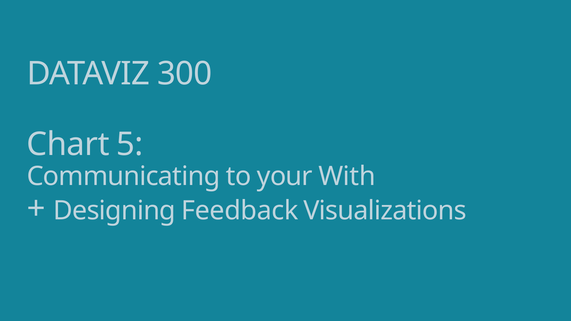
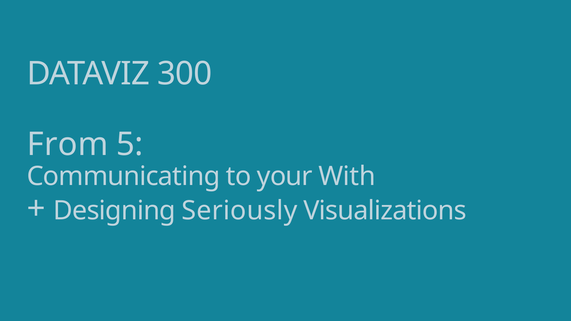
Chart: Chart -> From
Feedback: Feedback -> Seriously
